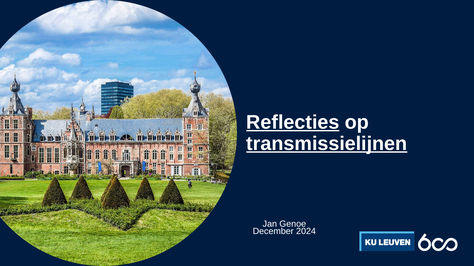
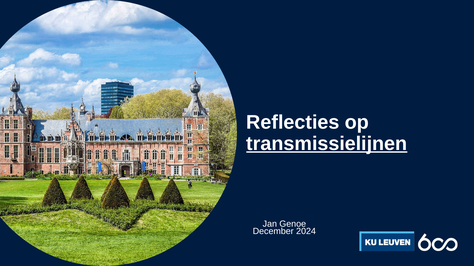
Reflecties underline: present -> none
